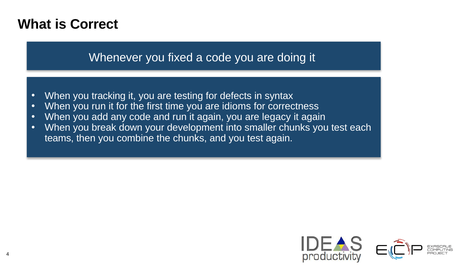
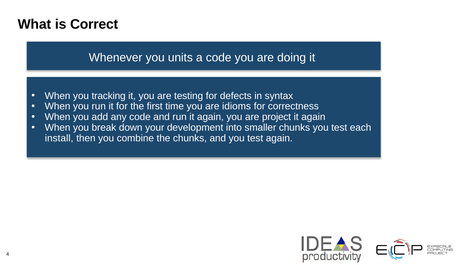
fixed: fixed -> units
legacy: legacy -> project
teams: teams -> install
